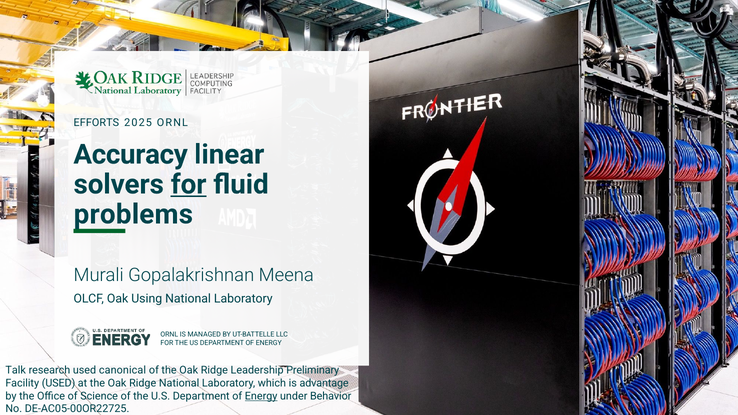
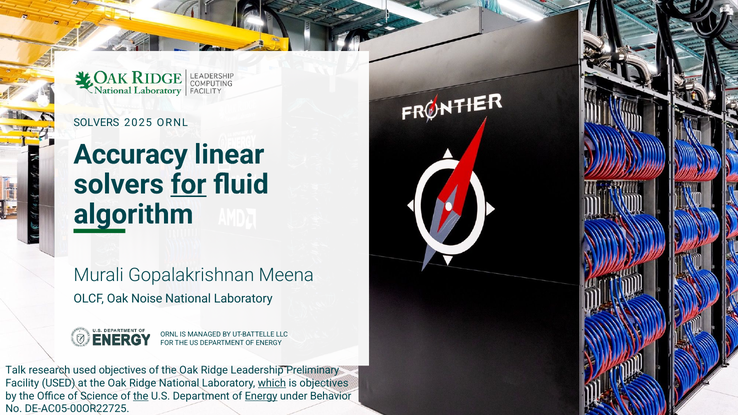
EFFORTS at (96, 123): EFFORTS -> SOLVERS
problems: problems -> algorithm
Using: Using -> Noise
used canonical: canonical -> objectives
which underline: none -> present
is advantage: advantage -> objectives
the at (141, 396) underline: none -> present
